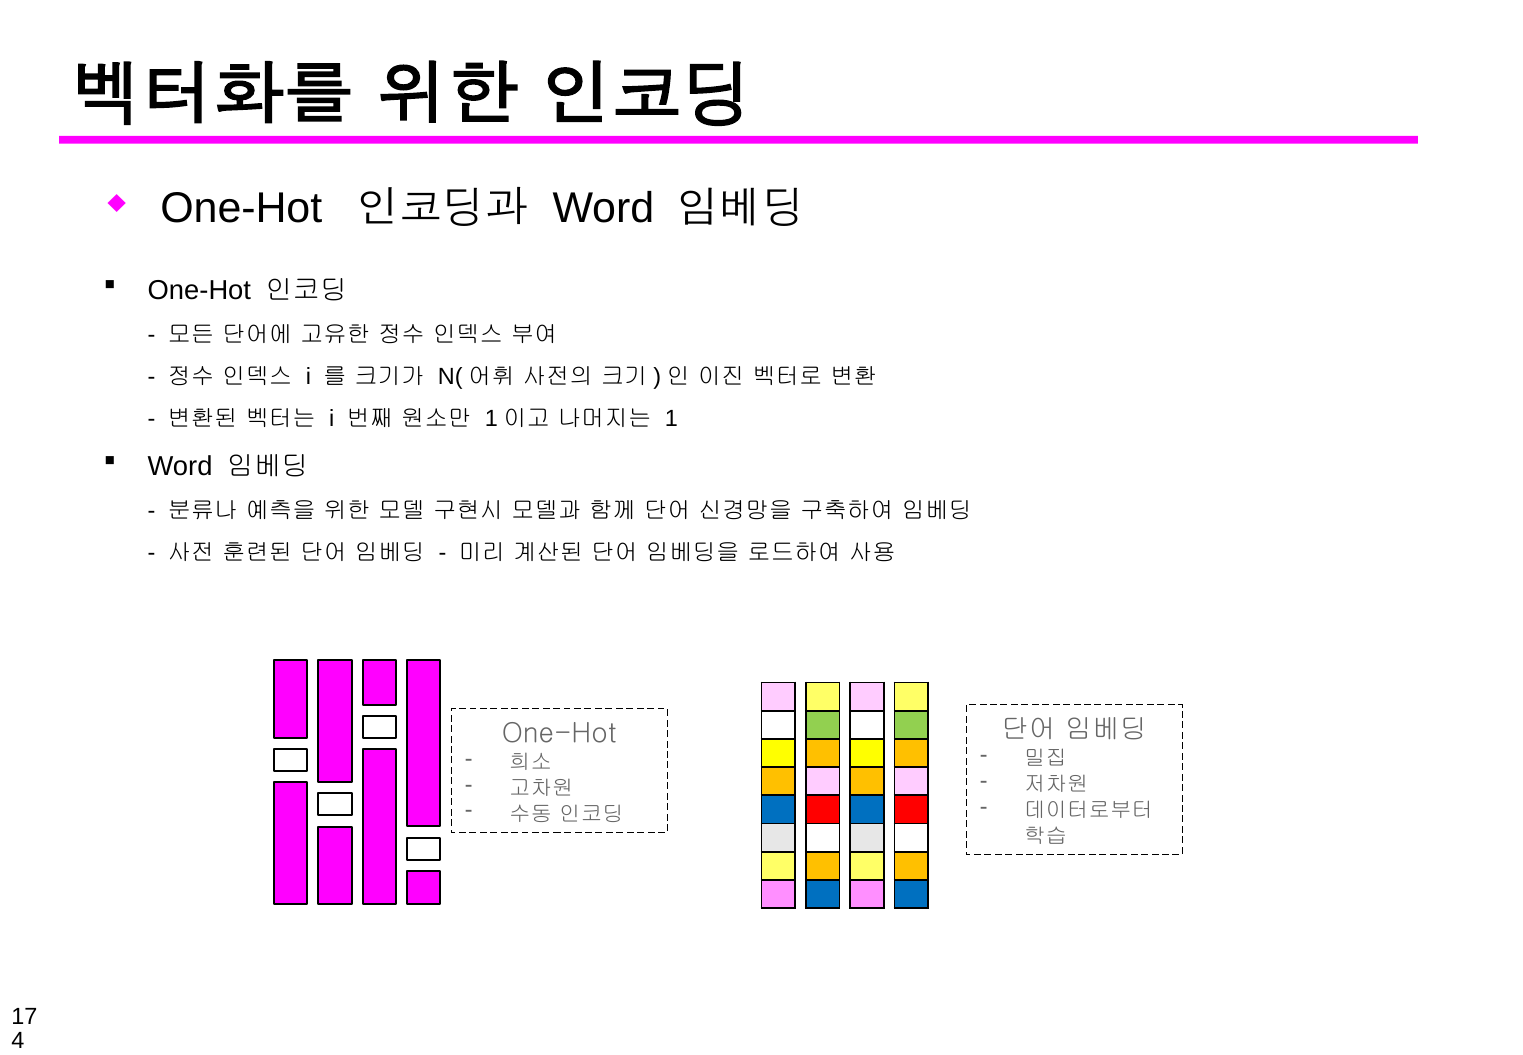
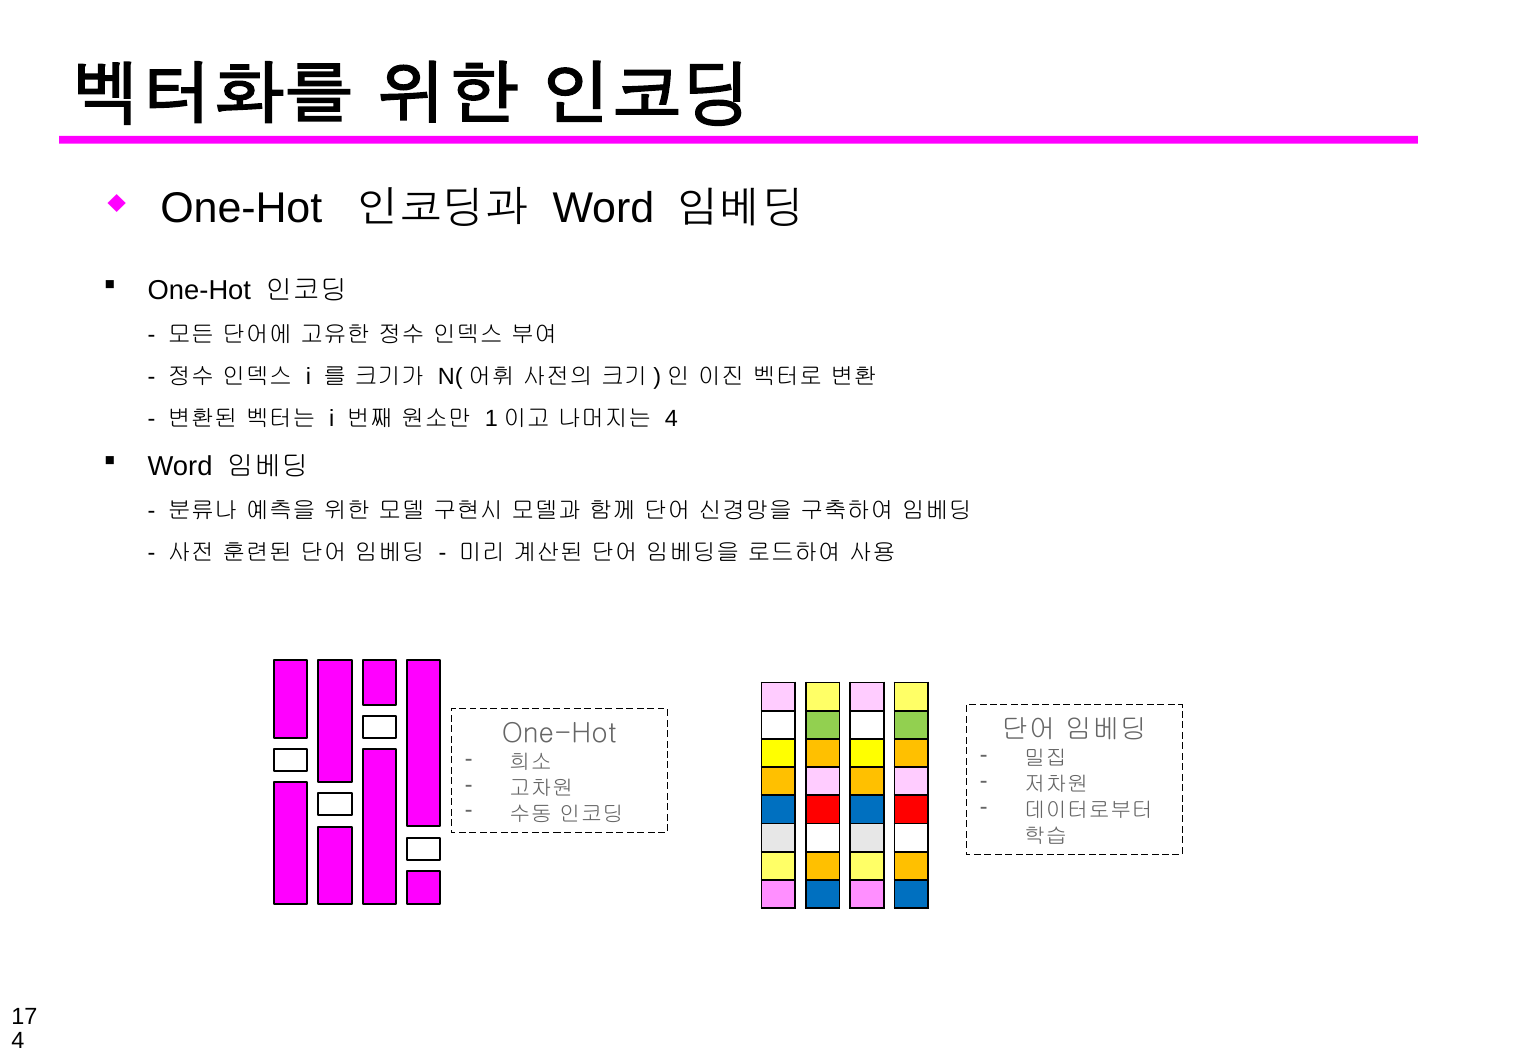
1 at (671, 419): 1 -> 4
